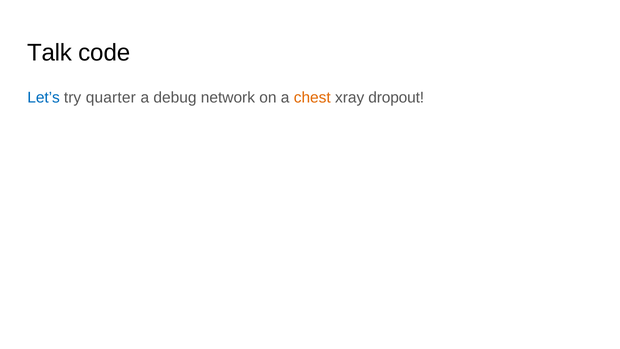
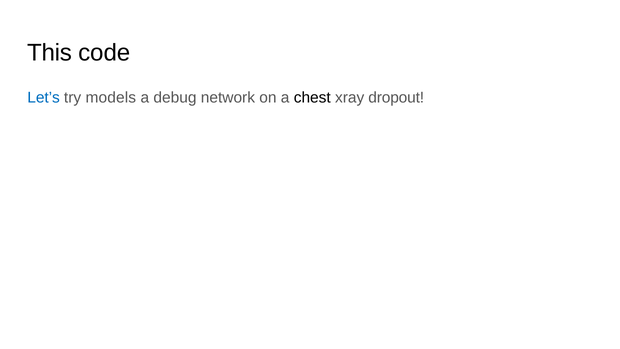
Talk: Talk -> This
quarter: quarter -> models
chest colour: orange -> black
